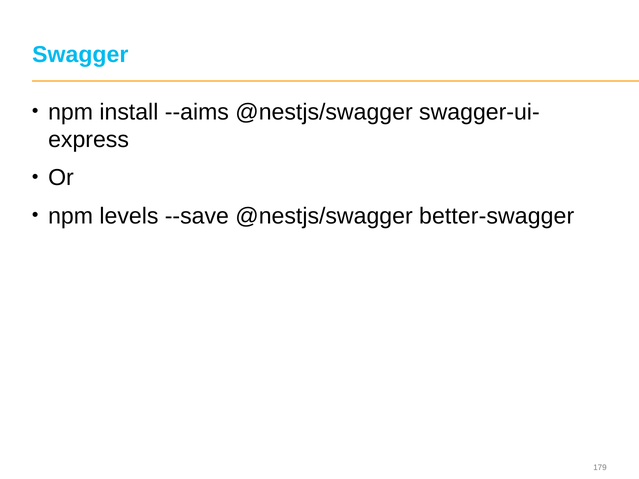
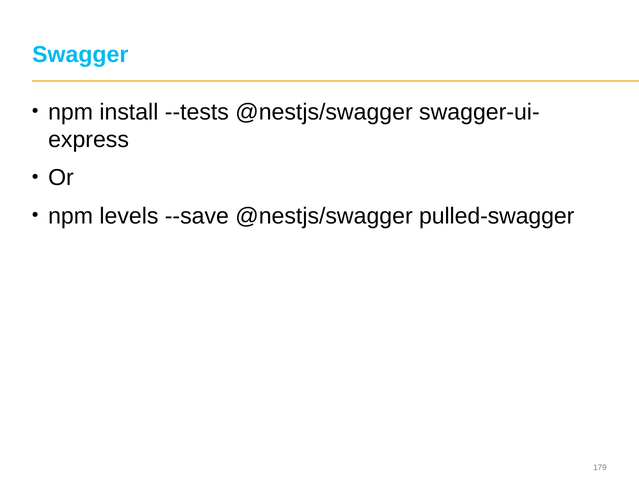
--aims: --aims -> --tests
better-swagger: better-swagger -> pulled-swagger
